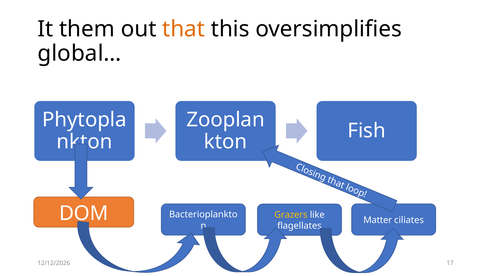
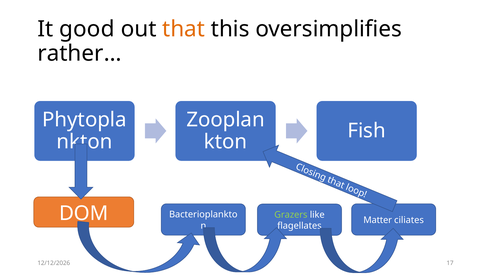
them: them -> good
global…: global… -> rather…
Grazers colour: yellow -> light green
